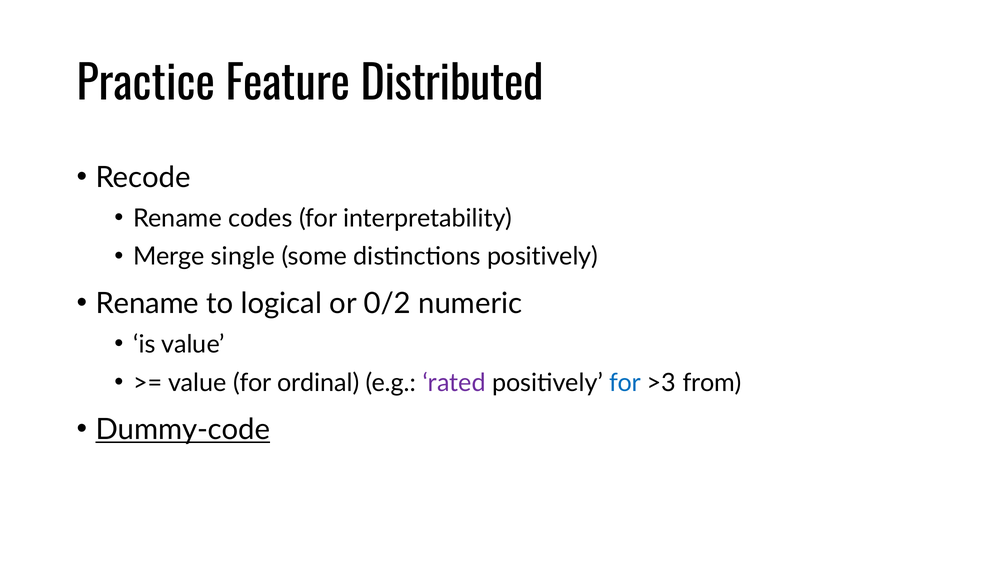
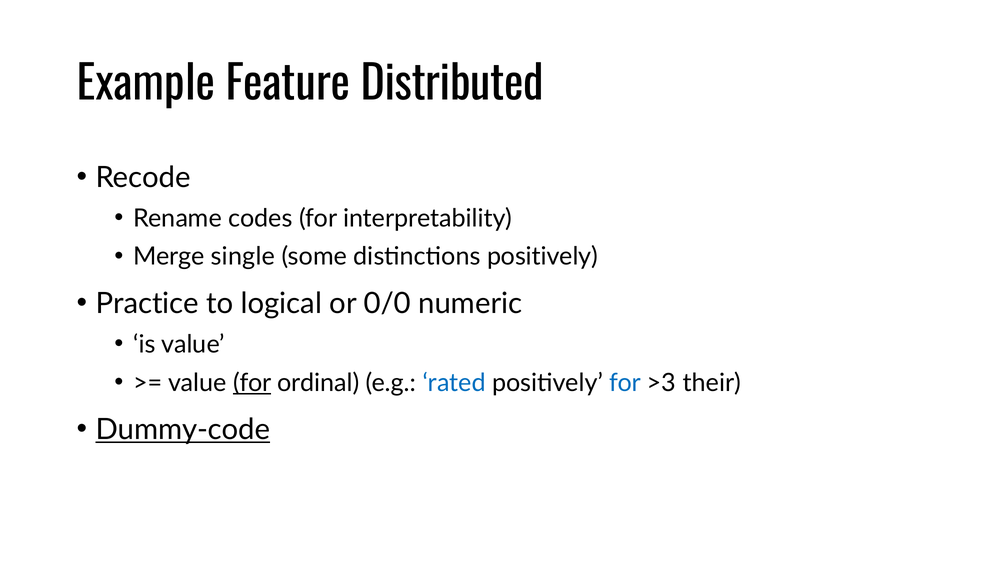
Practice: Practice -> Example
Rename at (147, 304): Rename -> Practice
0/2: 0/2 -> 0/0
for at (252, 383) underline: none -> present
rated colour: purple -> blue
from: from -> their
